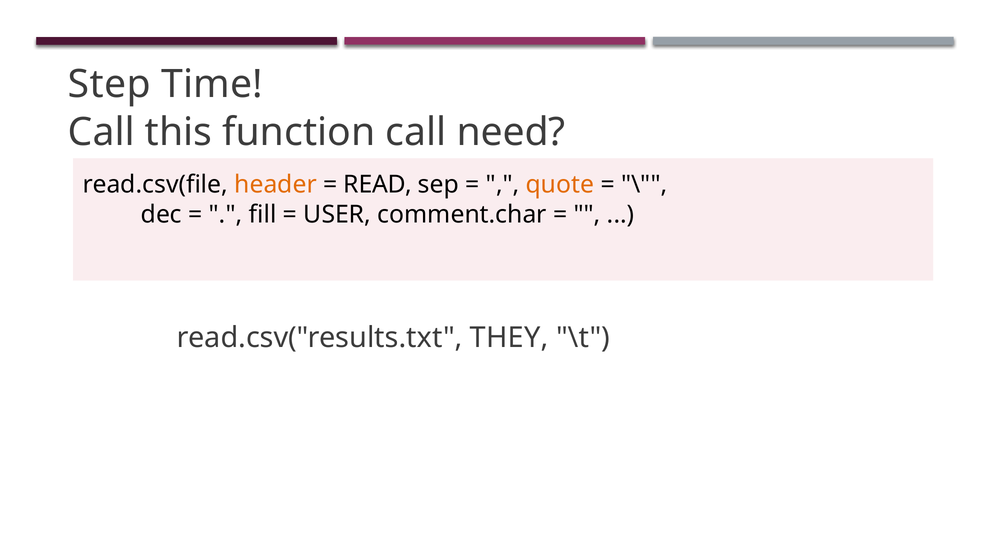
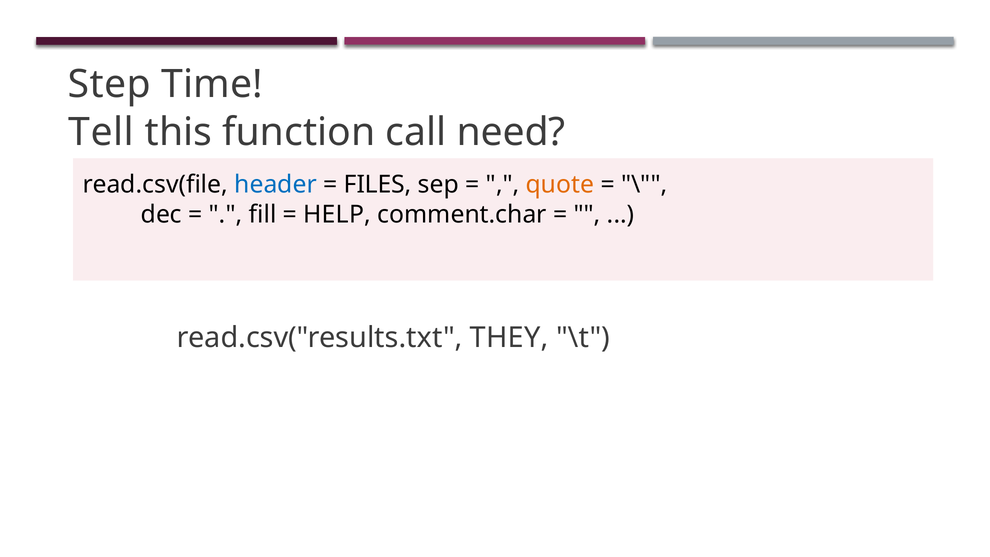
Call at (101, 132): Call -> Tell
header colour: orange -> blue
READ: READ -> FILES
USER: USER -> HELP
